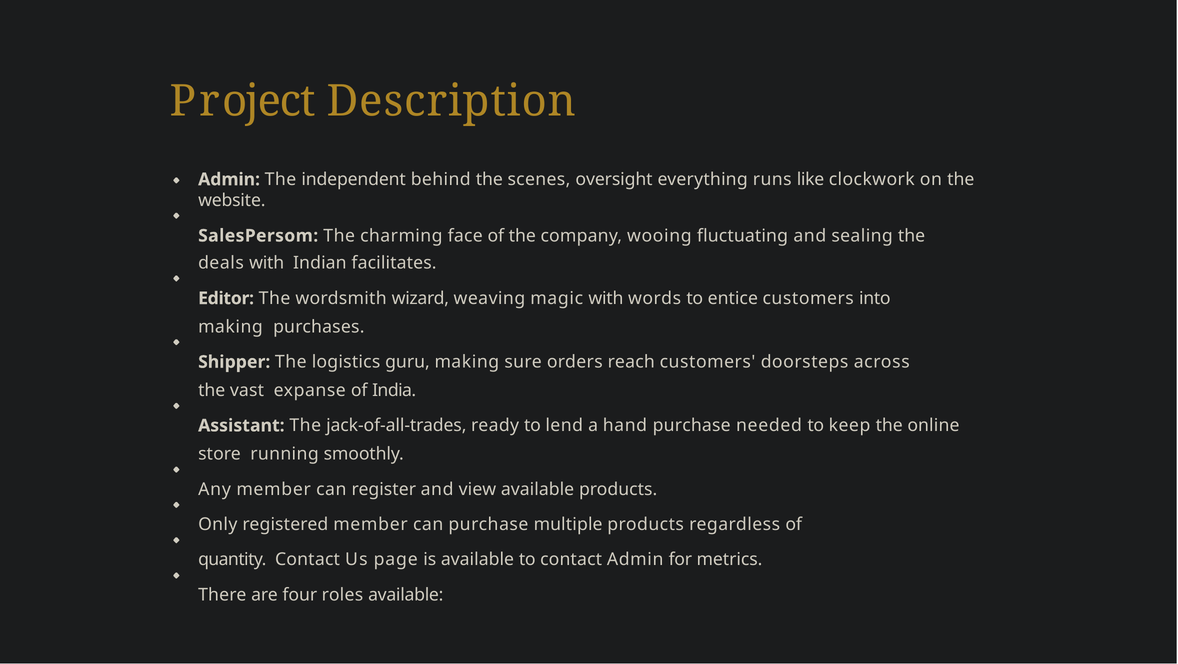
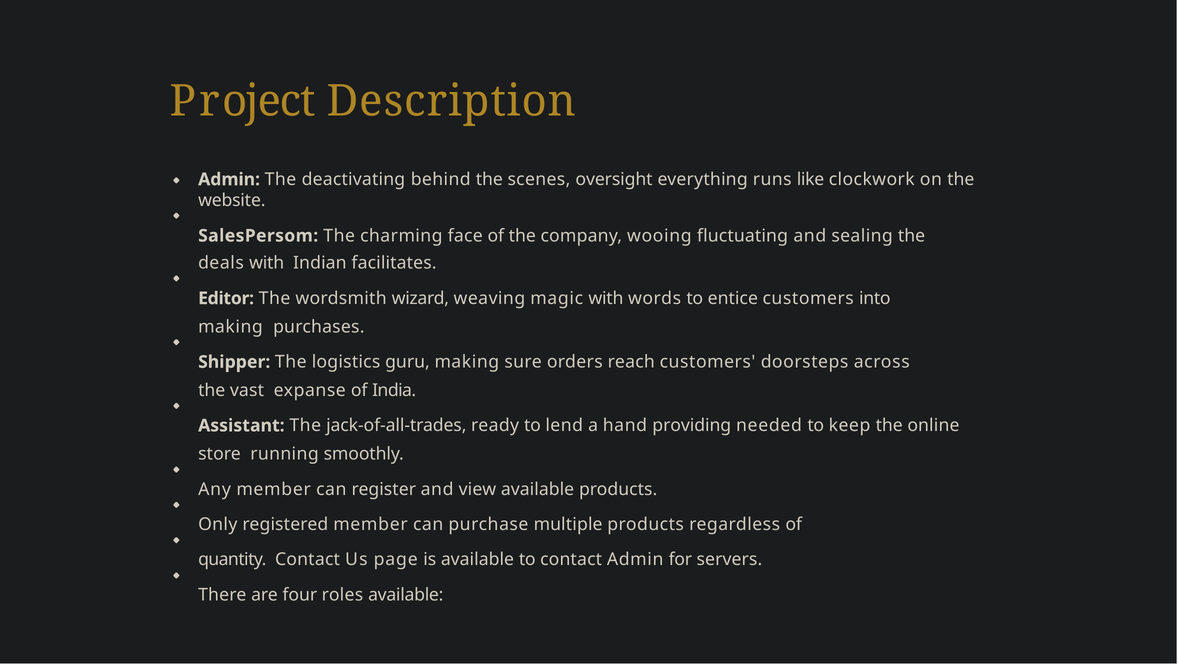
independent: independent -> deactivating
hand purchase: purchase -> providing
metrics: metrics -> servers
